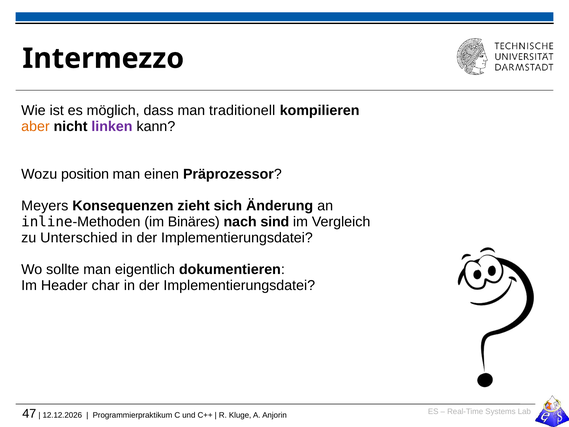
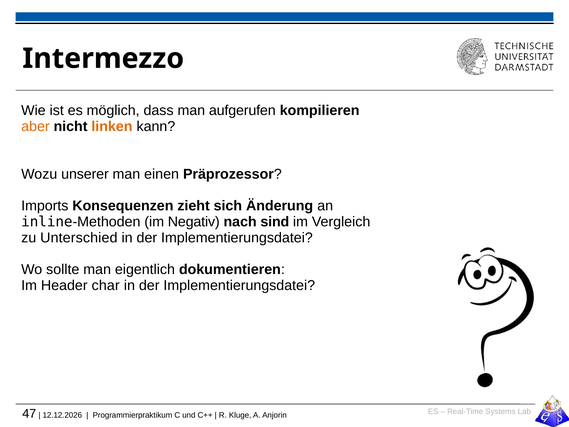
traditionell: traditionell -> aufgerufen
linken colour: purple -> orange
position: position -> unserer
Meyers: Meyers -> Imports
Binäres: Binäres -> Negativ
